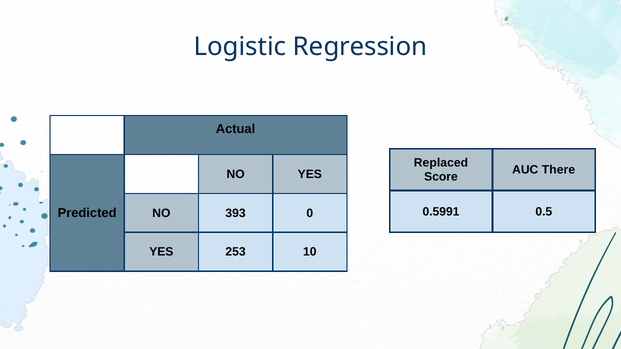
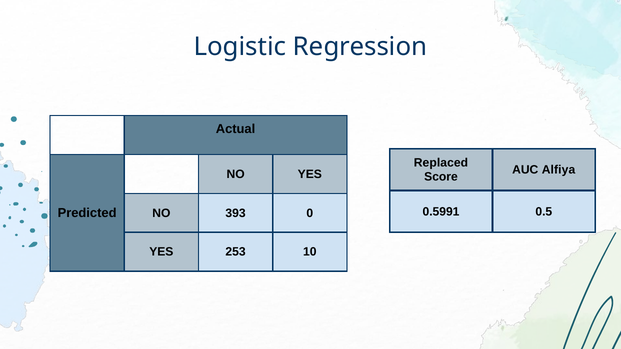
There: There -> Alfiya
